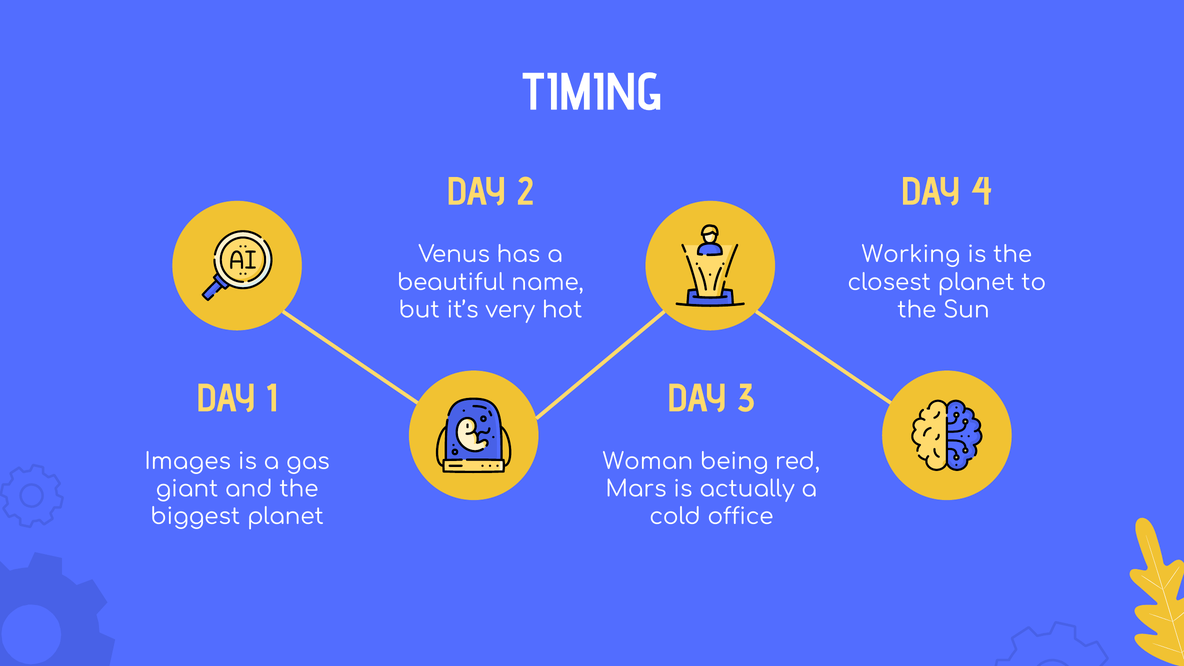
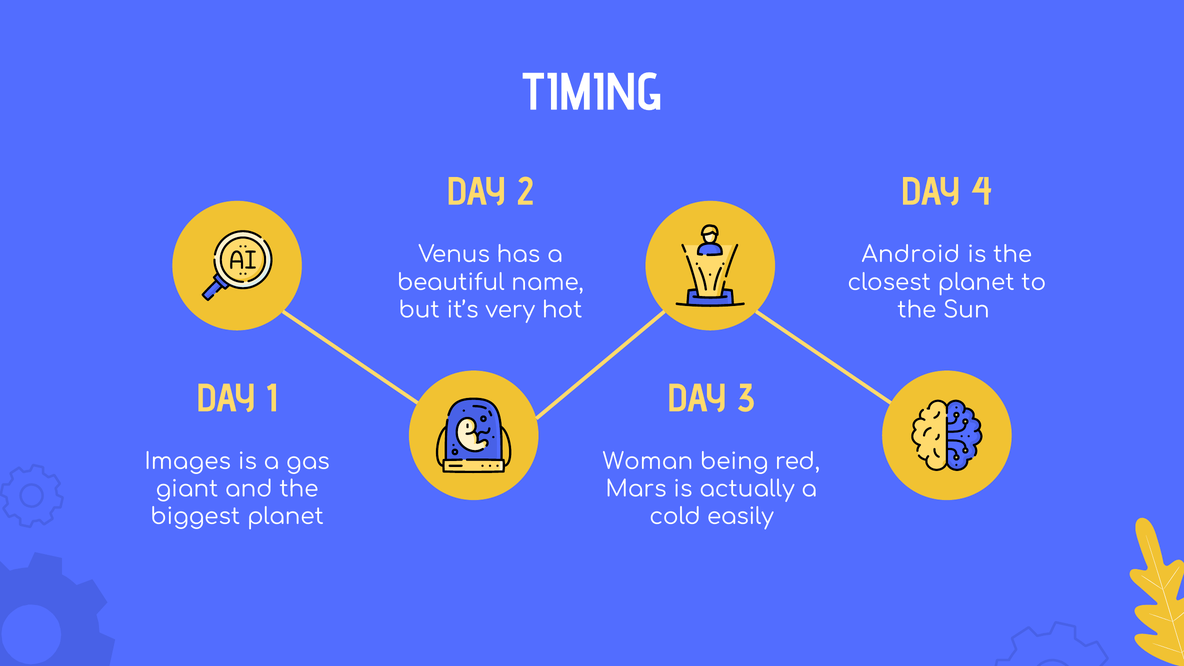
Working: Working -> Android
office: office -> easily
